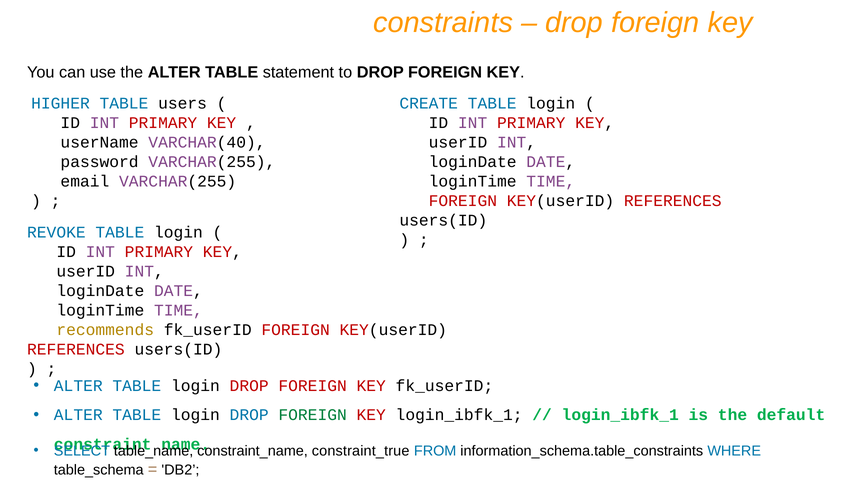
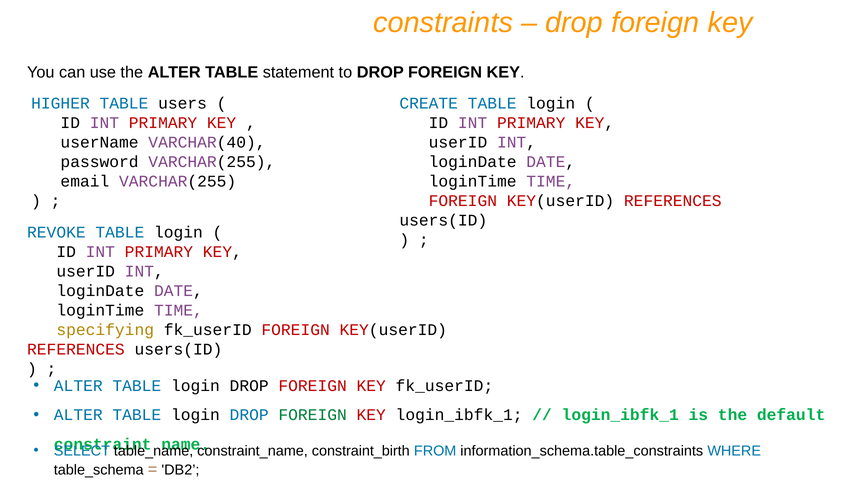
recommends: recommends -> specifying
DROP at (249, 386) colour: red -> black
constraint_true: constraint_true -> constraint_birth
